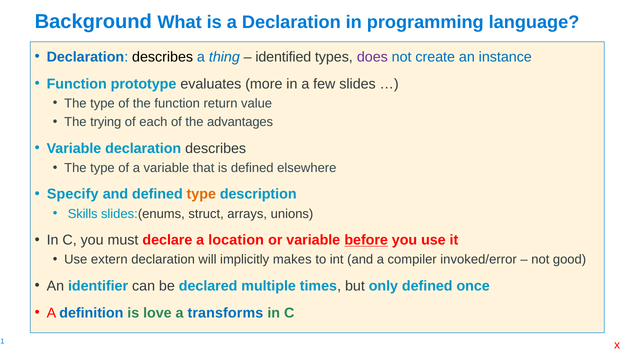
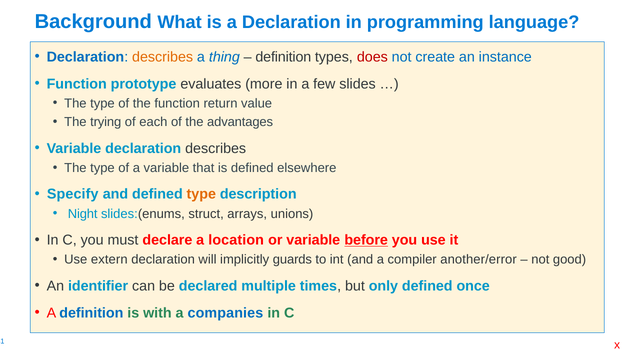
describes at (163, 57) colour: black -> orange
identified at (283, 57): identified -> definition
does colour: purple -> red
Skills: Skills -> Night
makes: makes -> guards
invoked/error: invoked/error -> another/error
love: love -> with
transforms: transforms -> companies
